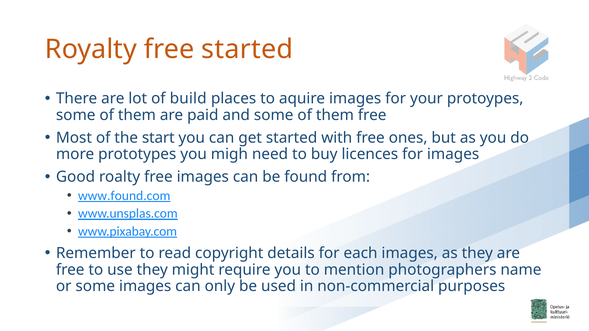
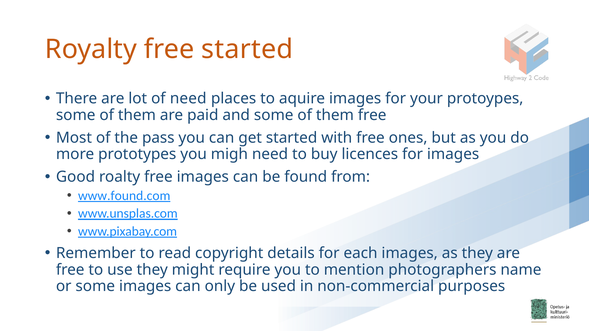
of build: build -> need
start: start -> pass
